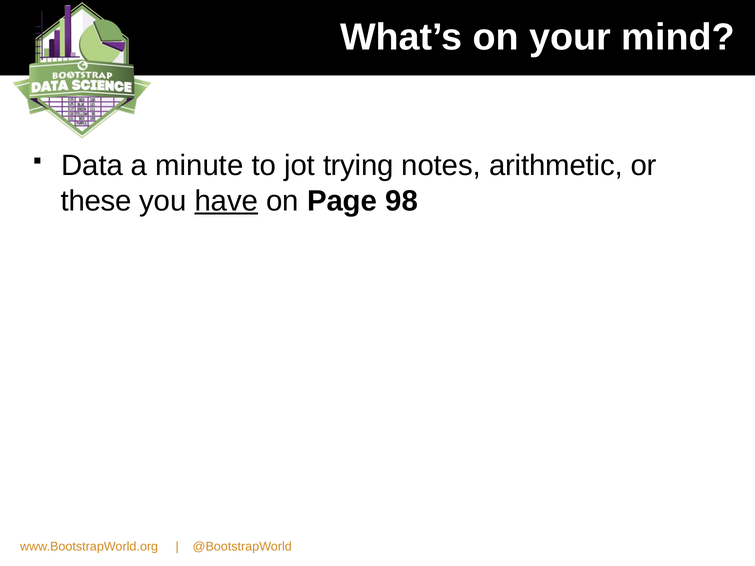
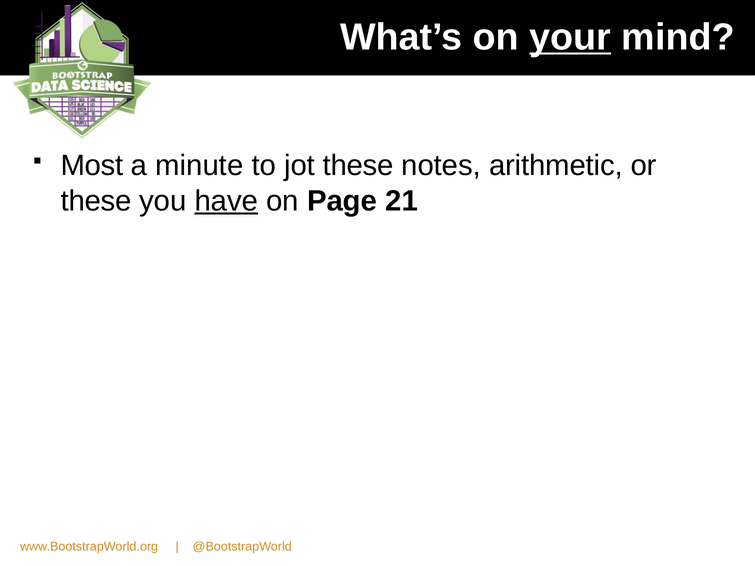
your underline: none -> present
Data: Data -> Most
jot trying: trying -> these
98: 98 -> 21
